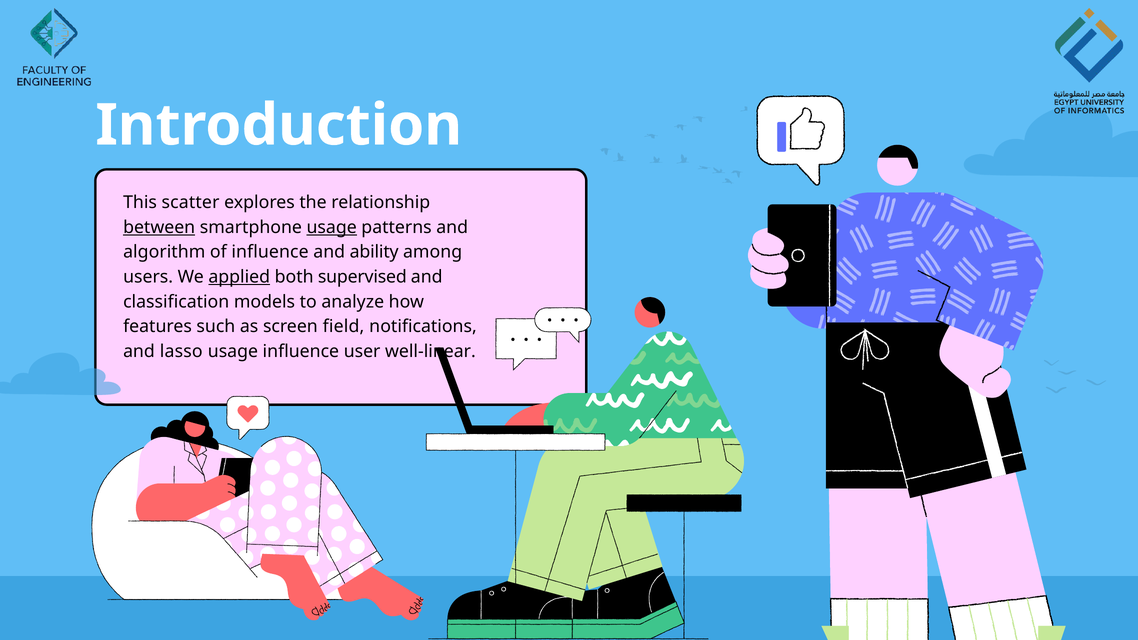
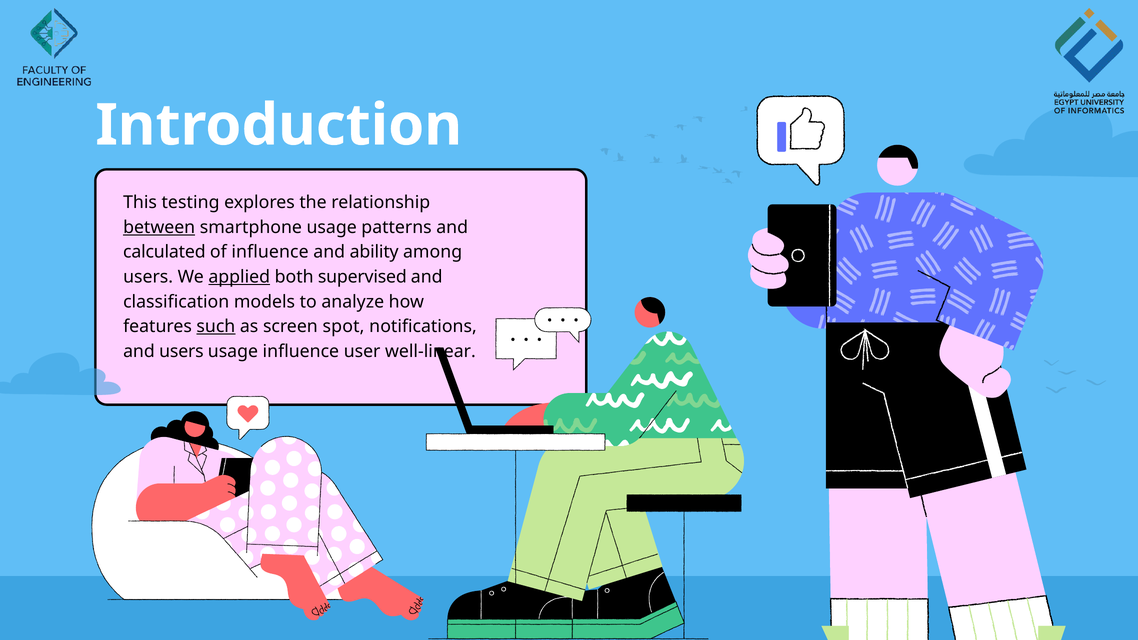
scatter: scatter -> testing
usage at (332, 227) underline: present -> none
algorithm: algorithm -> calculated
such underline: none -> present
field: field -> spot
and lasso: lasso -> users
